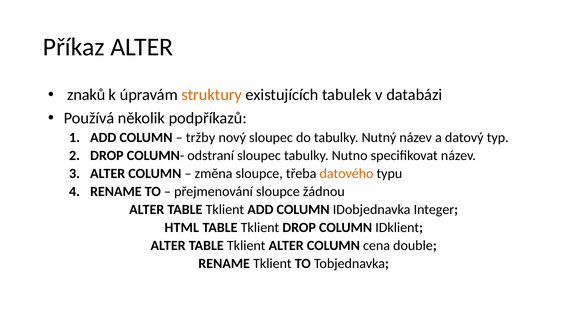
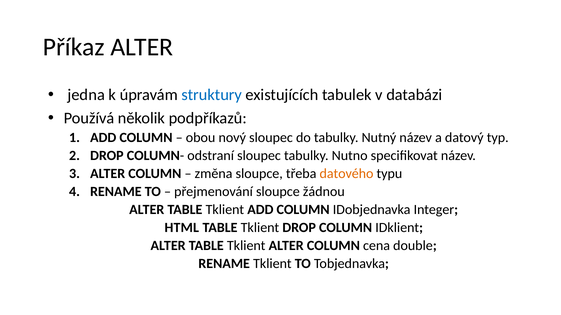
znaků: znaků -> jedna
struktury colour: orange -> blue
tržby: tržby -> obou
